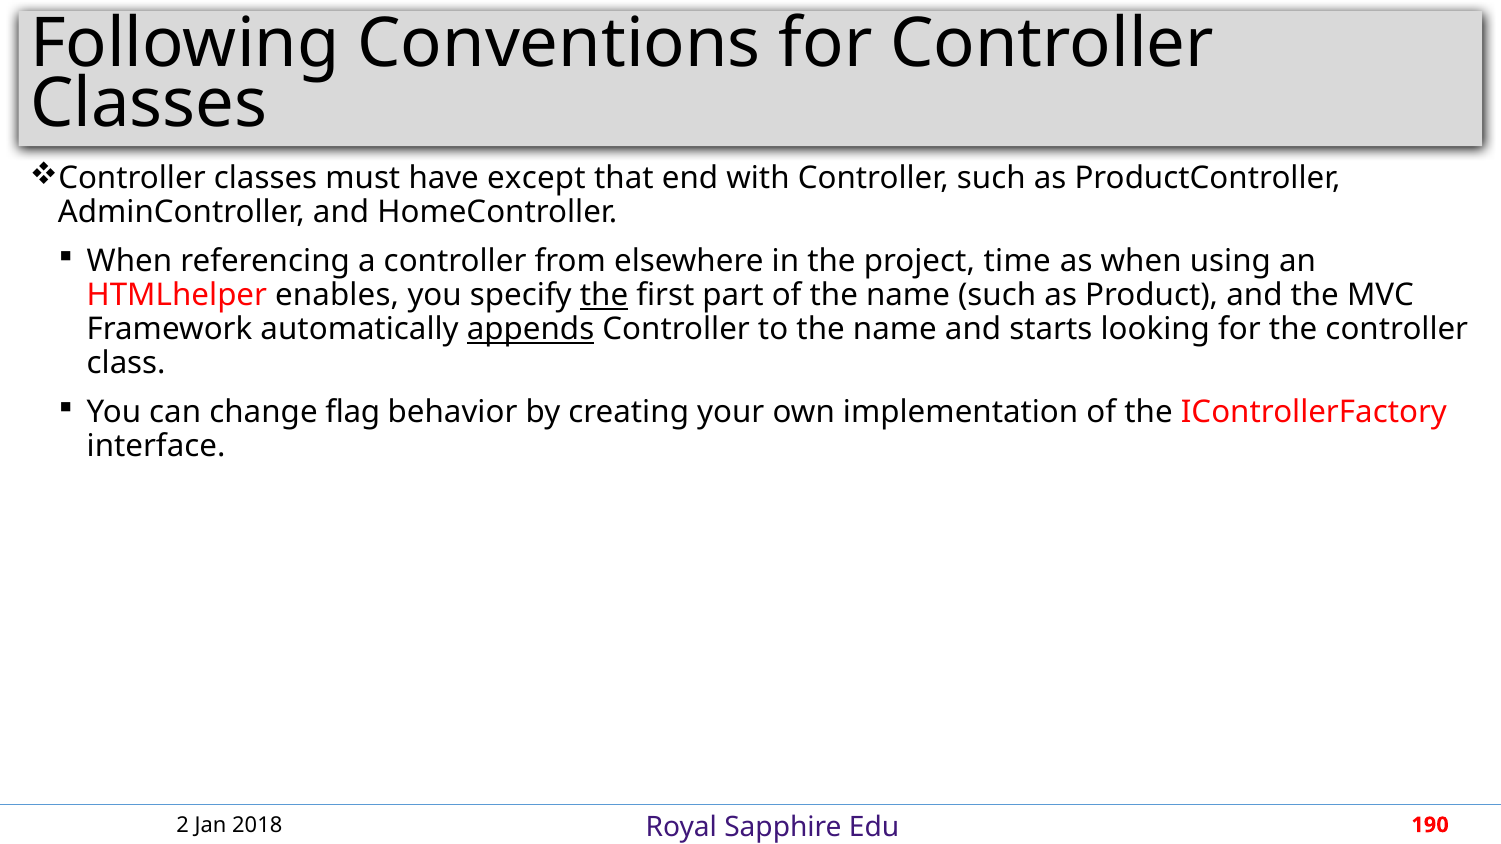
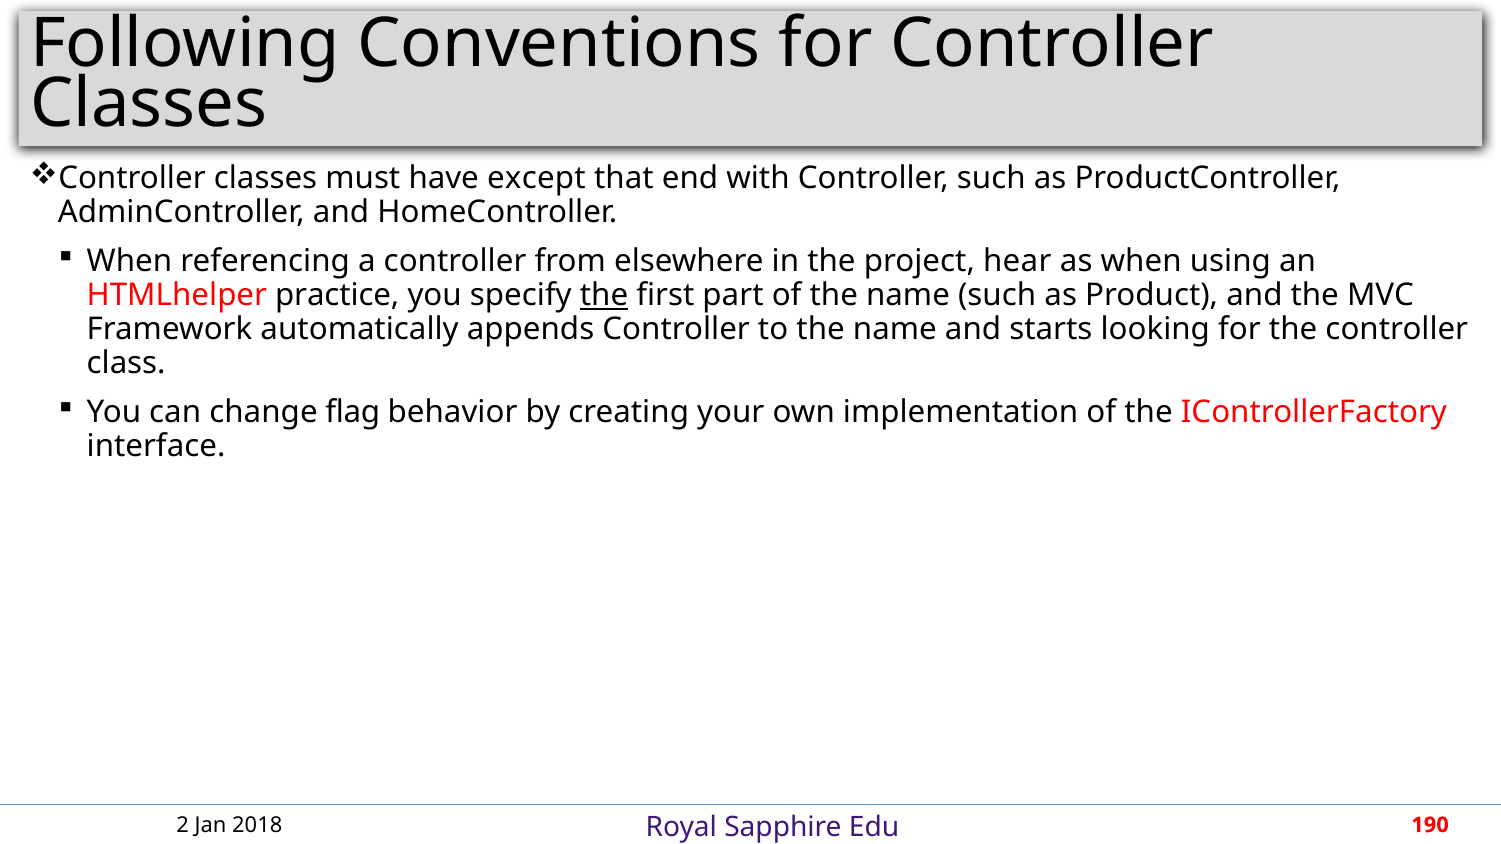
time: time -> hear
enables: enables -> practice
appends underline: present -> none
